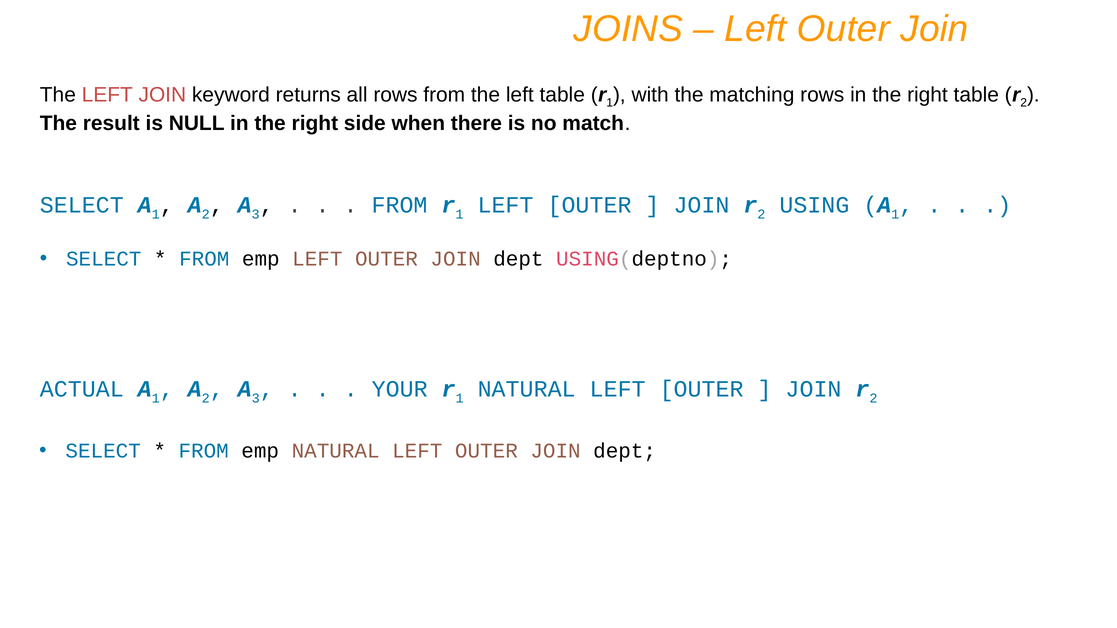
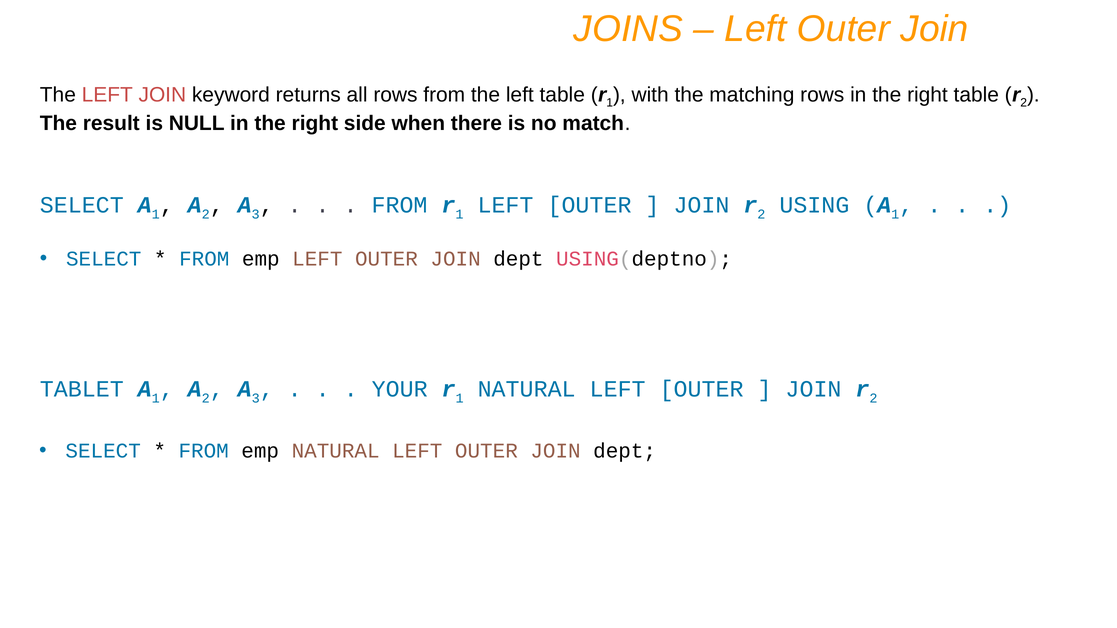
ACTUAL: ACTUAL -> TABLET
